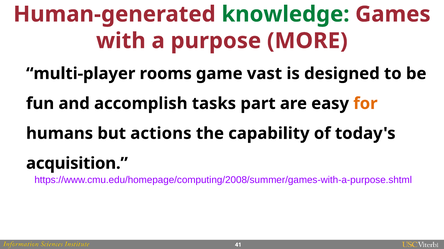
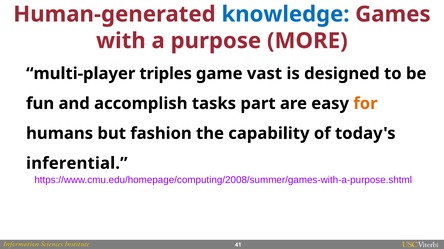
knowledge colour: green -> blue
rooms: rooms -> triples
actions: actions -> fashion
acquisition: acquisition -> inferential
